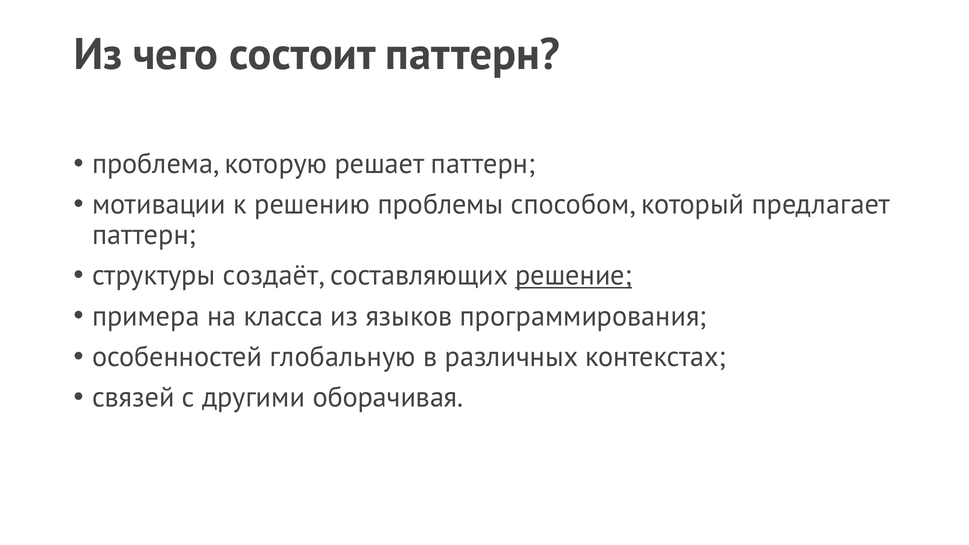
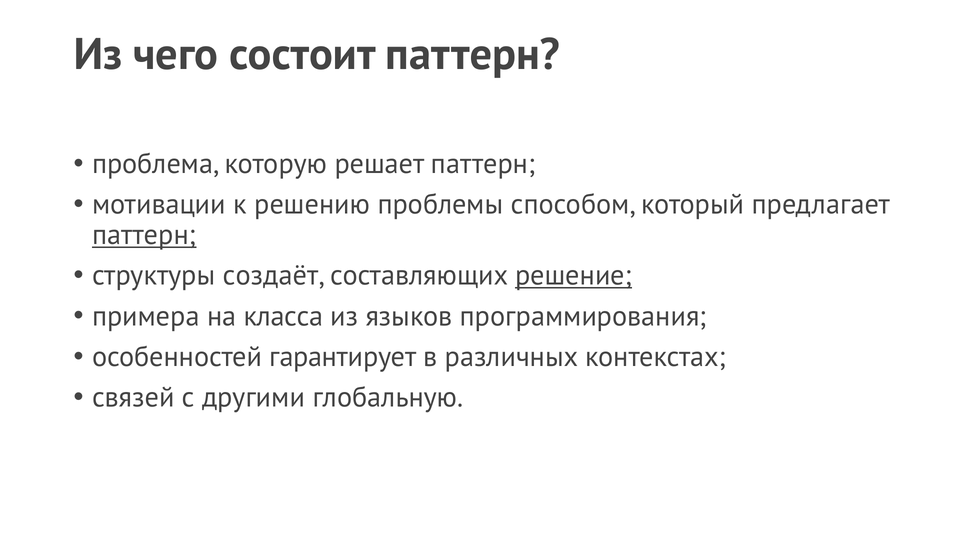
паттерн at (144, 235) underline: none -> present
глобальную: глобальную -> гарантирует
оборачивая: оборачивая -> глобальную
